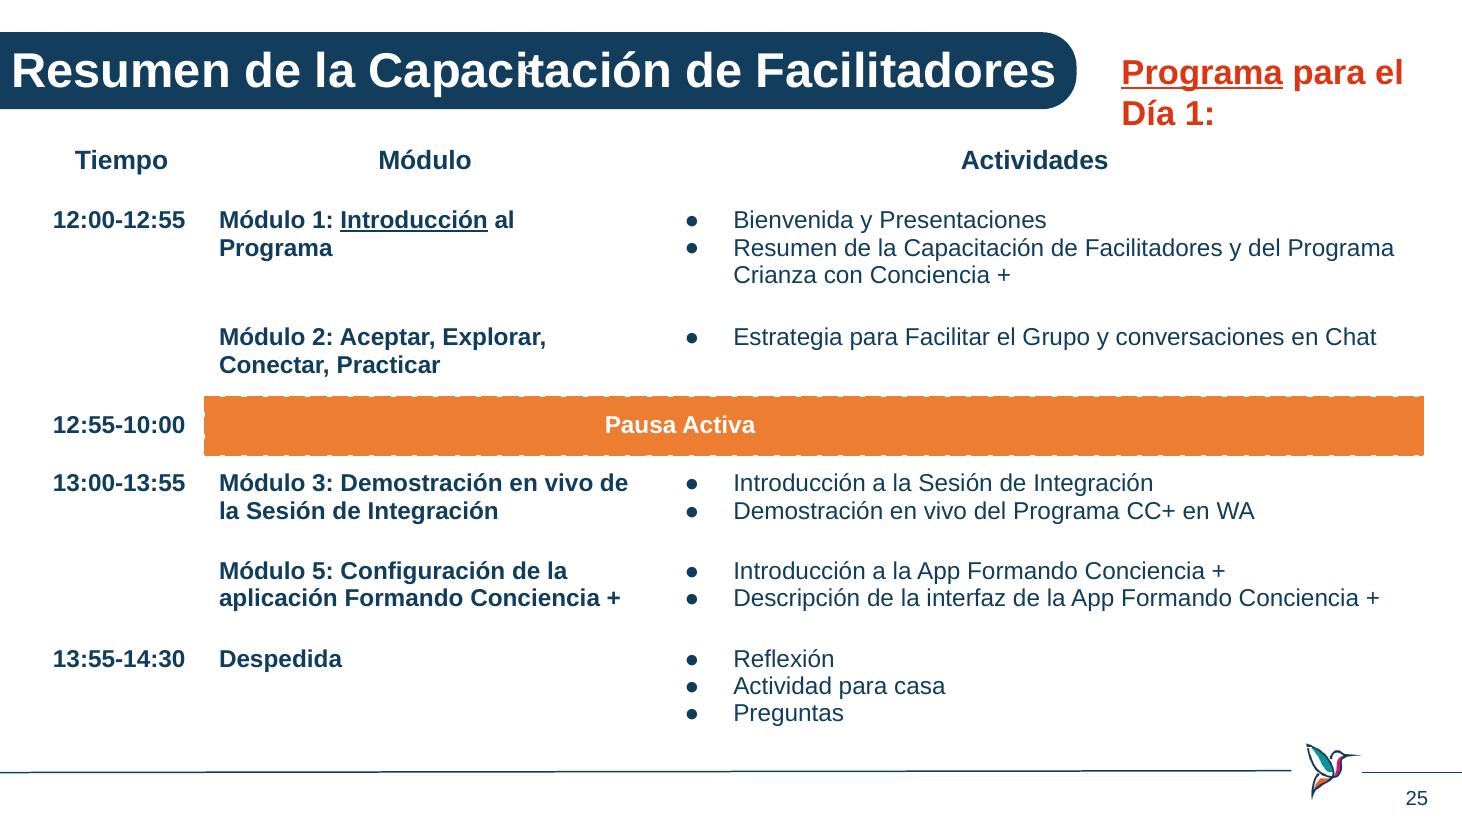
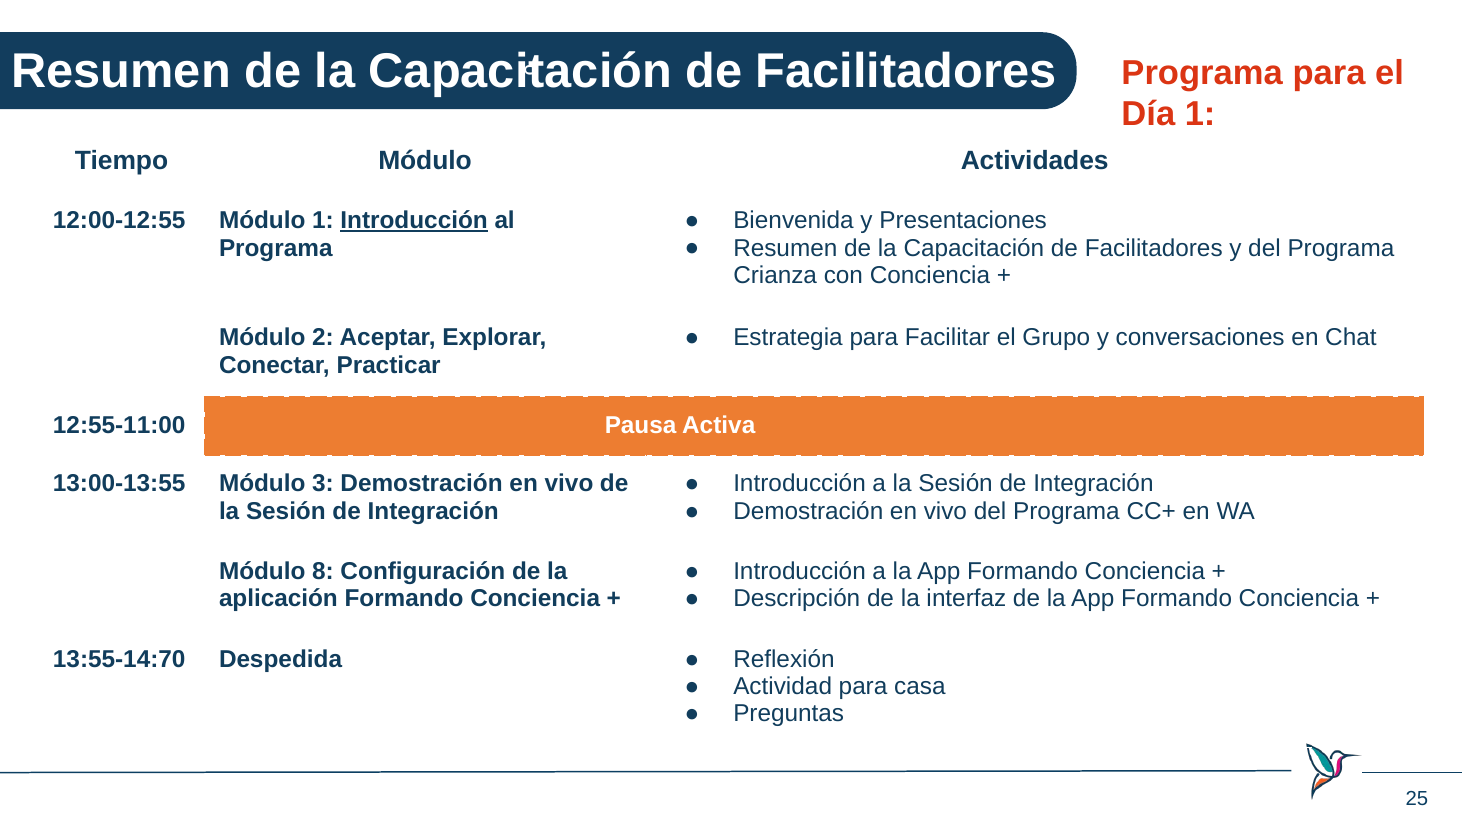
Programa at (1202, 73) underline: present -> none
12:55-10:00: 12:55-10:00 -> 12:55-11:00
5: 5 -> 8
13:55-14:30: 13:55-14:30 -> 13:55-14:70
